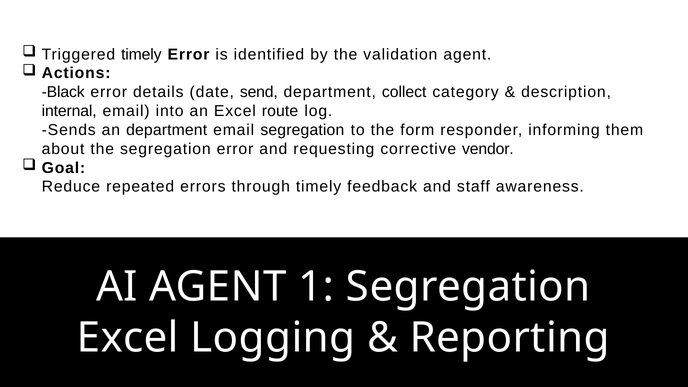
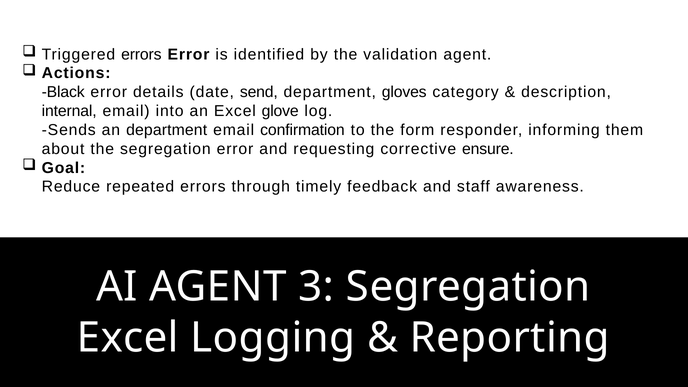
Triggered timely: timely -> errors
collect: collect -> gloves
route: route -> glove
email segregation: segregation -> confirmation
vendor: vendor -> ensure
1: 1 -> 3
